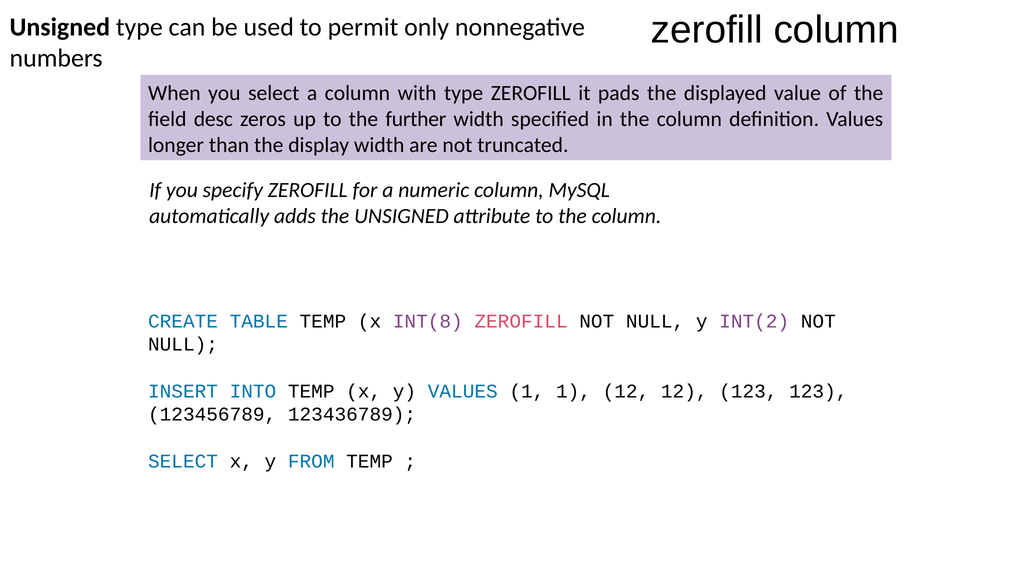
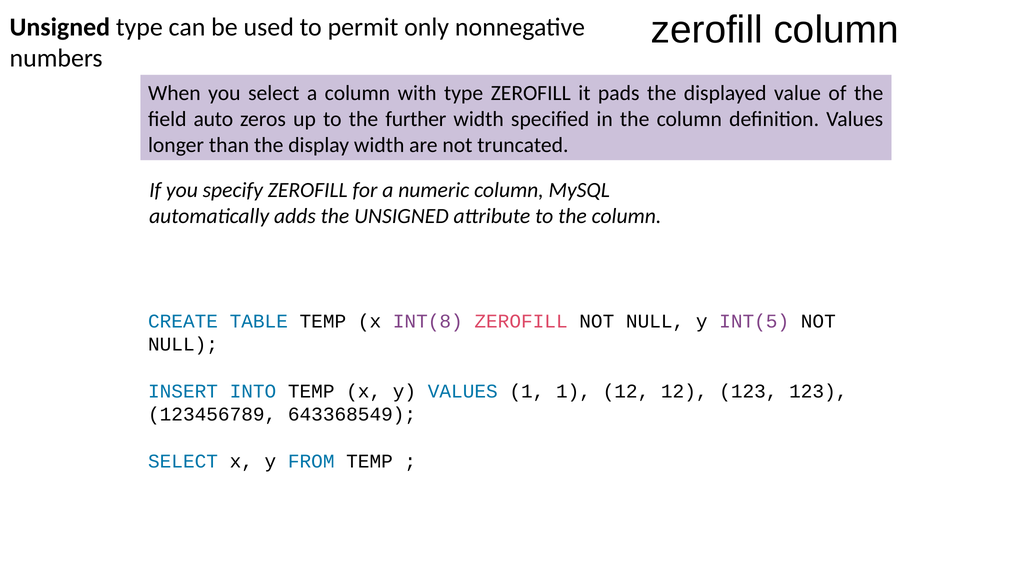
desc: desc -> auto
INT(2: INT(2 -> INT(5
123436789: 123436789 -> 643368549
